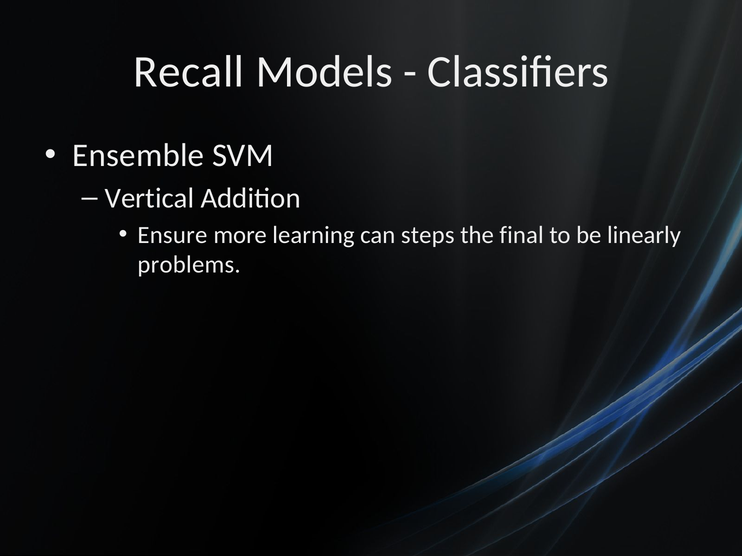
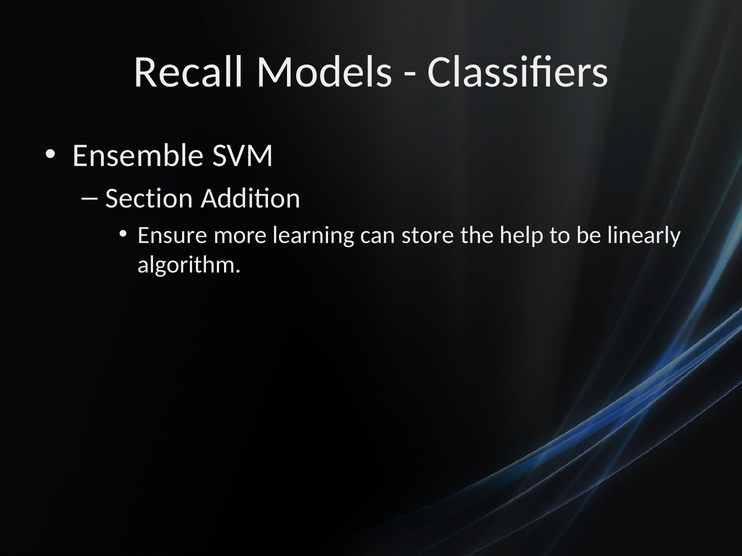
Vertical: Vertical -> Section
steps: steps -> store
final: final -> help
problems: problems -> algorithm
